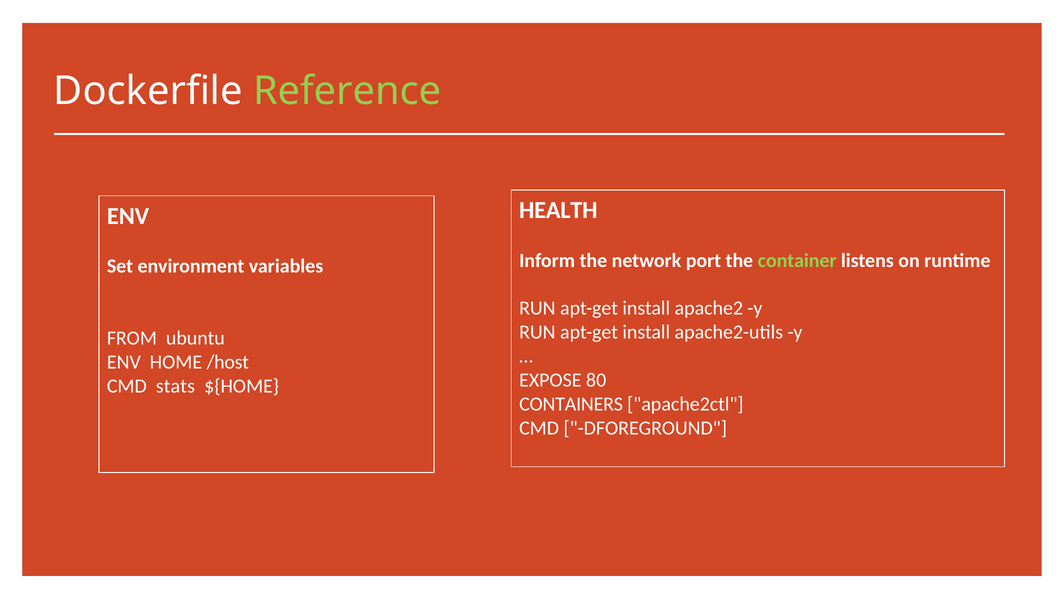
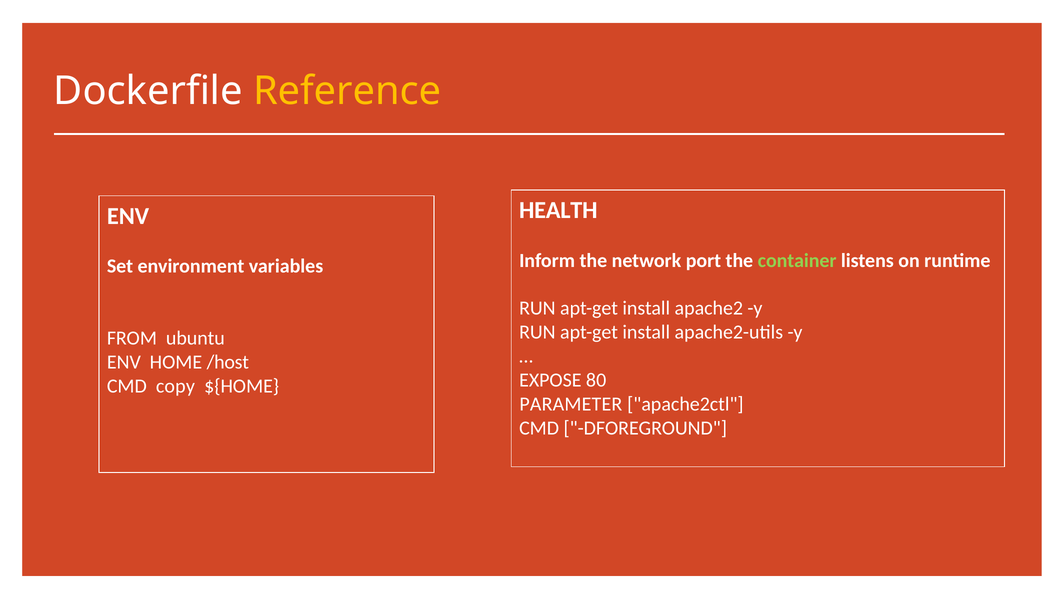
Reference colour: light green -> yellow
stats: stats -> copy
CONTAINERS: CONTAINERS -> PARAMETER
